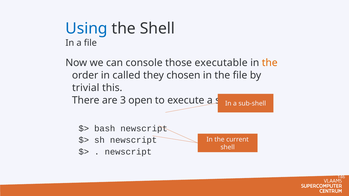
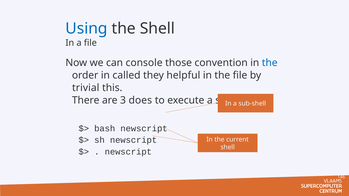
executable: executable -> convention
the at (270, 63) colour: orange -> blue
chosen: chosen -> helpful
open: open -> does
